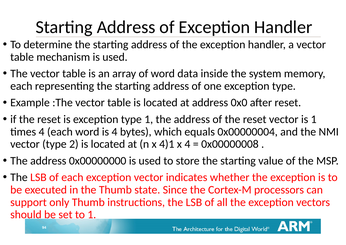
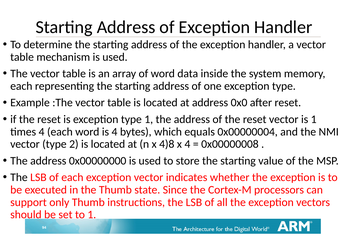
4)1: 4)1 -> 4)8
